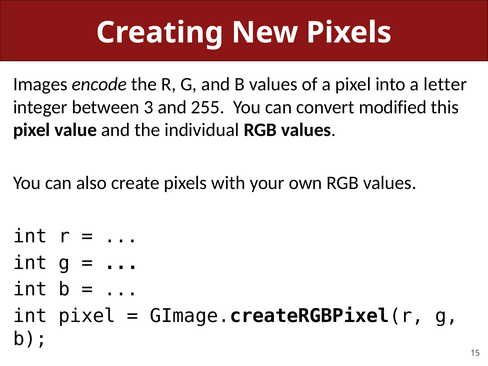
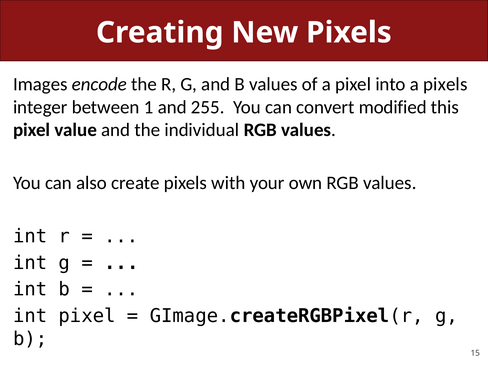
a letter: letter -> pixels
3: 3 -> 1
